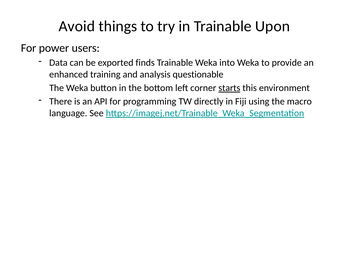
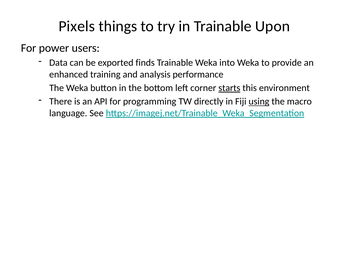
Avoid: Avoid -> Pixels
questionable: questionable -> performance
using underline: none -> present
